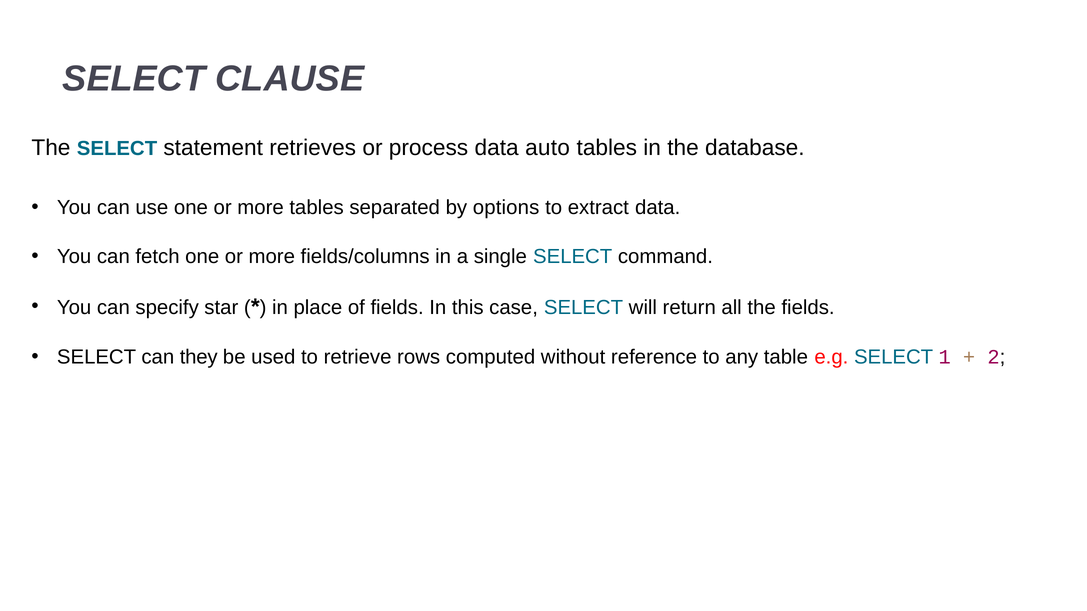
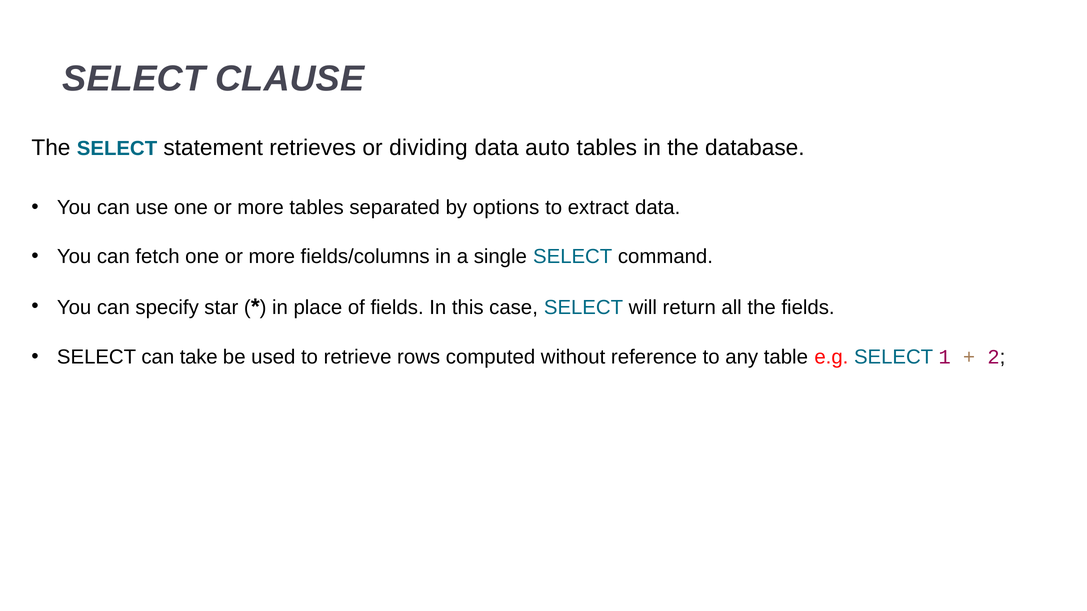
process: process -> dividing
they: they -> take
